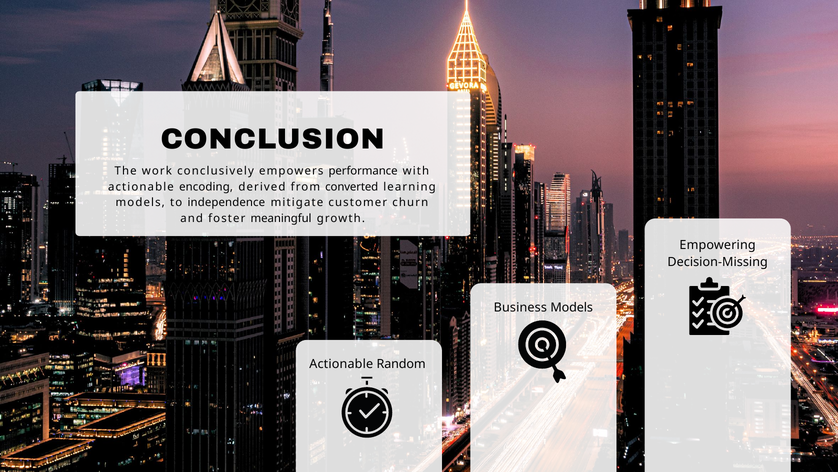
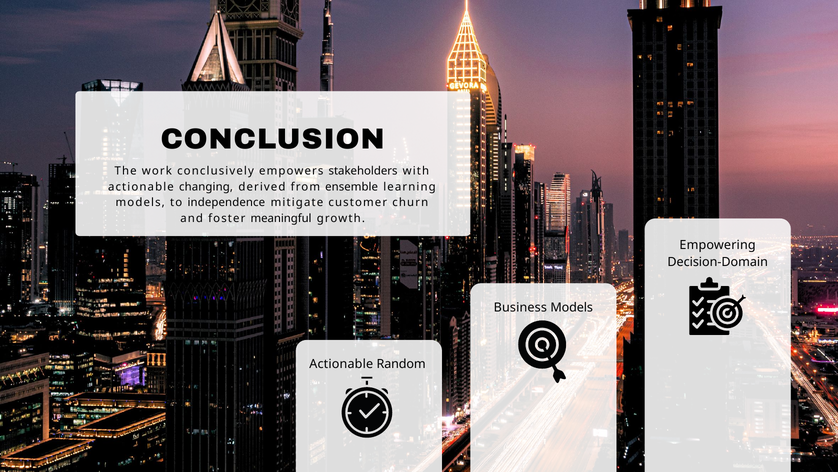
performance: performance -> stakeholders
encoding: encoding -> changing
converted: converted -> ensemble
Decision-Missing: Decision-Missing -> Decision-Domain
